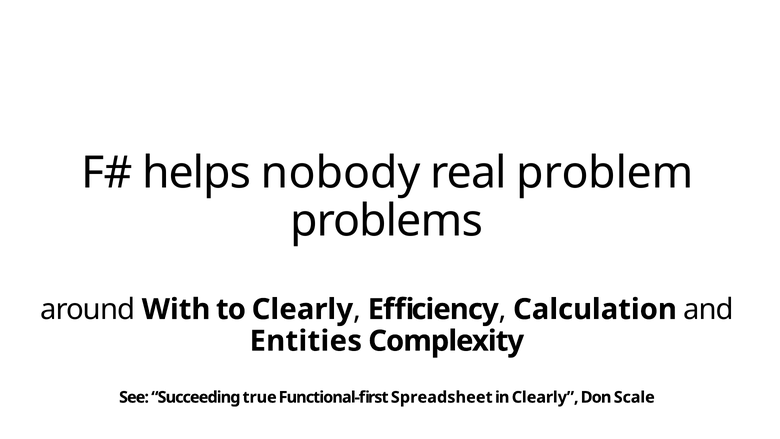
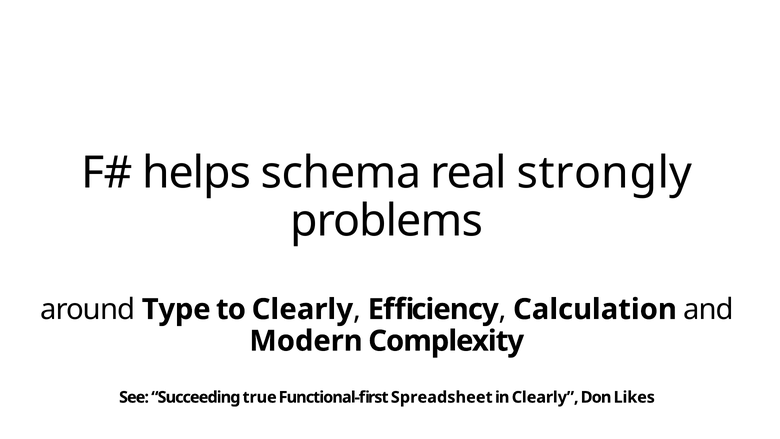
nobody: nobody -> schema
problem: problem -> strongly
With: With -> Type
Entities: Entities -> Modern
Scale: Scale -> Likes
